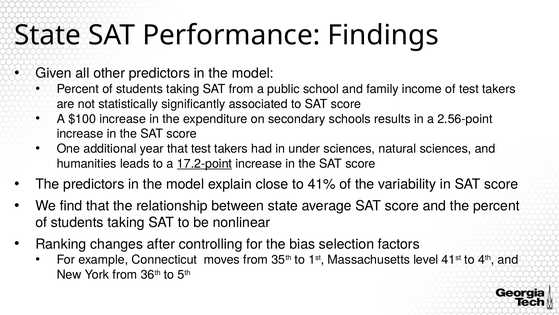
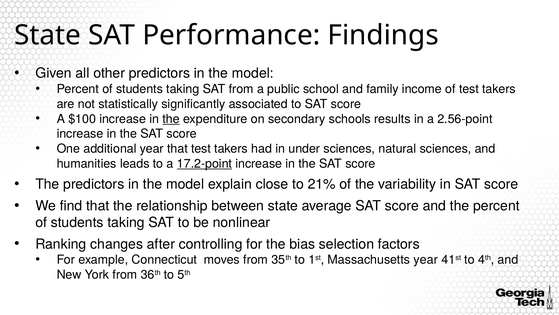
the at (171, 119) underline: none -> present
41%: 41% -> 21%
Massachusetts level: level -> year
